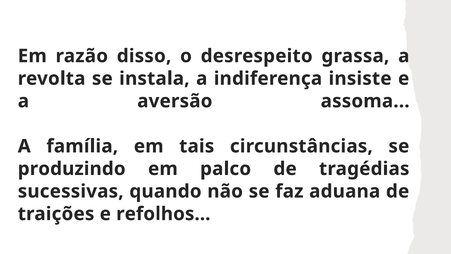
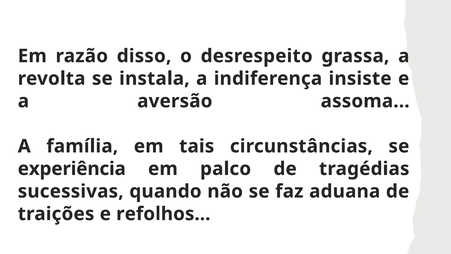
produzindo: produzindo -> experiência
